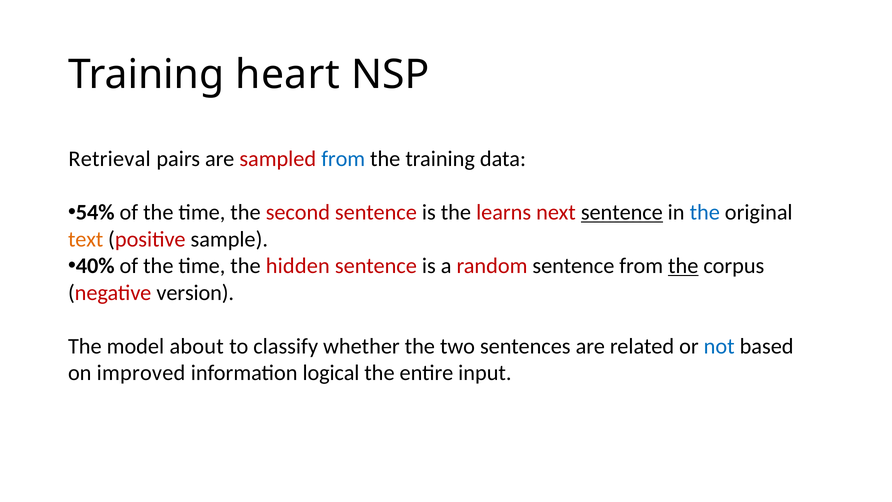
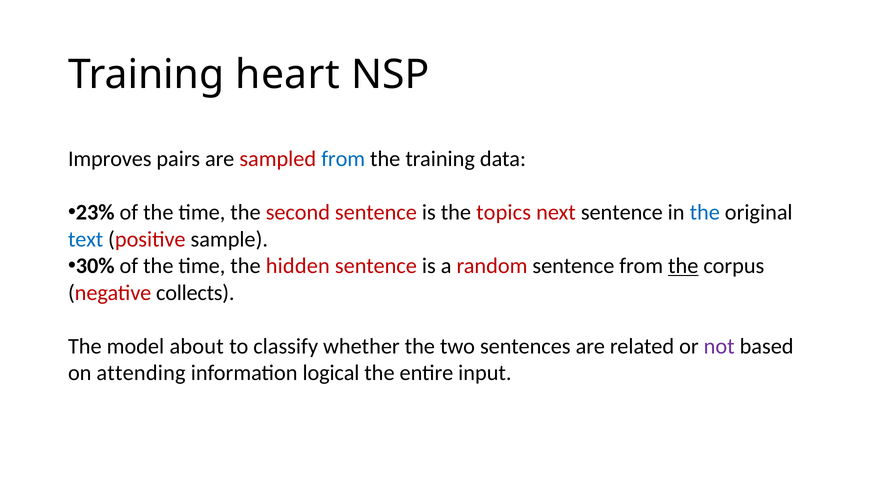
Retrieval: Retrieval -> Improves
54%: 54% -> 23%
learns: learns -> topics
sentence at (622, 212) underline: present -> none
text colour: orange -> blue
40%: 40% -> 30%
version: version -> collects
not colour: blue -> purple
improved: improved -> attending
